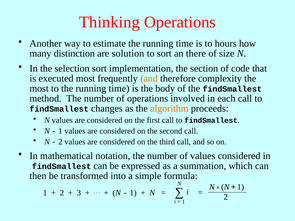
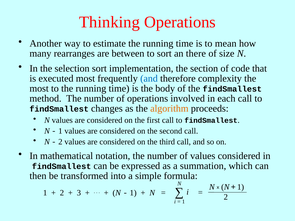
hours: hours -> mean
distinction: distinction -> rearranges
solution: solution -> between
and at (149, 79) colour: orange -> blue
